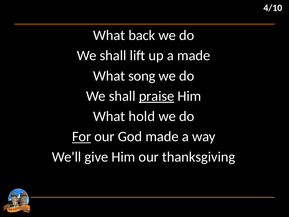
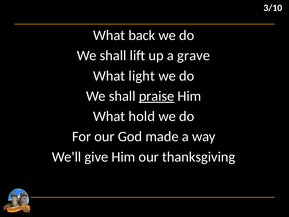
4/10: 4/10 -> 3/10
a made: made -> grave
song: song -> light
For underline: present -> none
